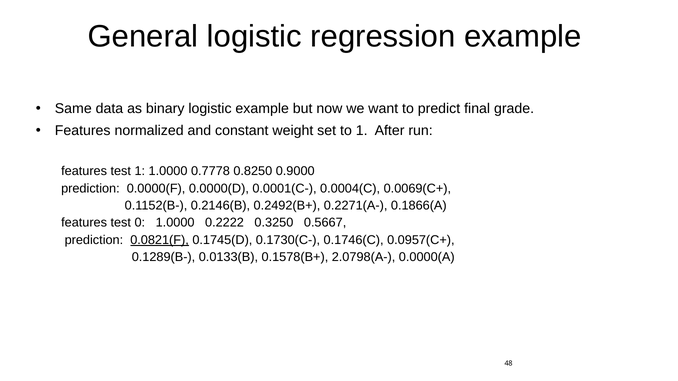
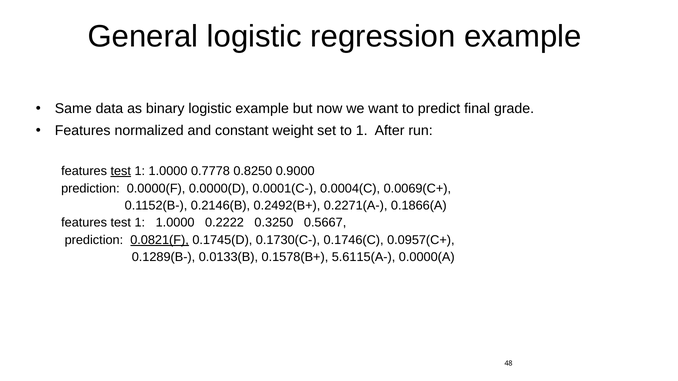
test at (121, 171) underline: none -> present
0 at (140, 223): 0 -> 1
2.0798(A-: 2.0798(A- -> 5.6115(A-
